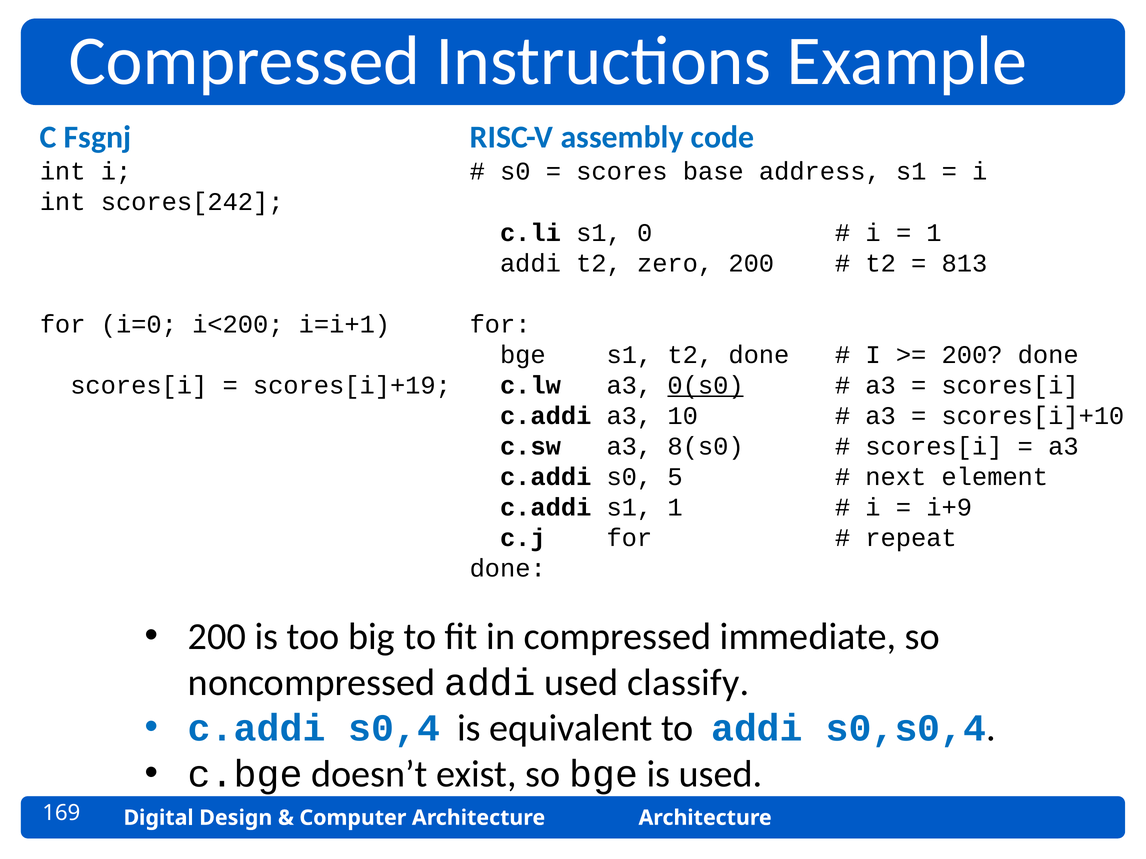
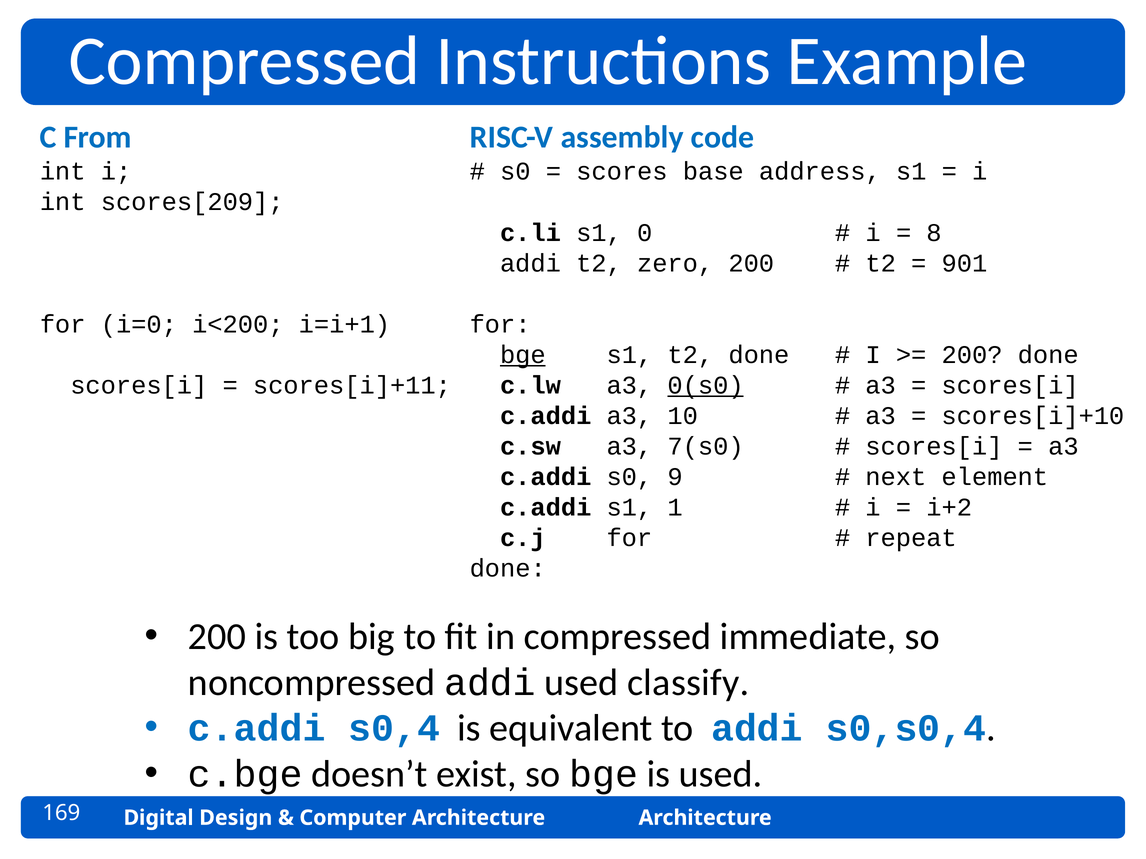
Fsgnj: Fsgnj -> From
scores[242: scores[242 -> scores[209
1 at (934, 233): 1 -> 8
813: 813 -> 901
bge at (523, 355) underline: none -> present
scores[i]+19: scores[i]+19 -> scores[i]+11
8(s0: 8(s0 -> 7(s0
5: 5 -> 9
i+9: i+9 -> i+2
